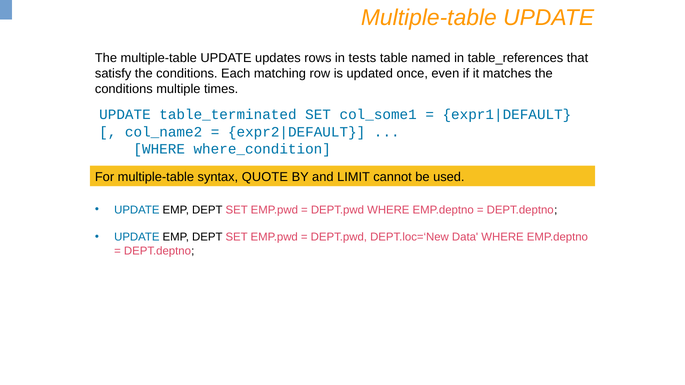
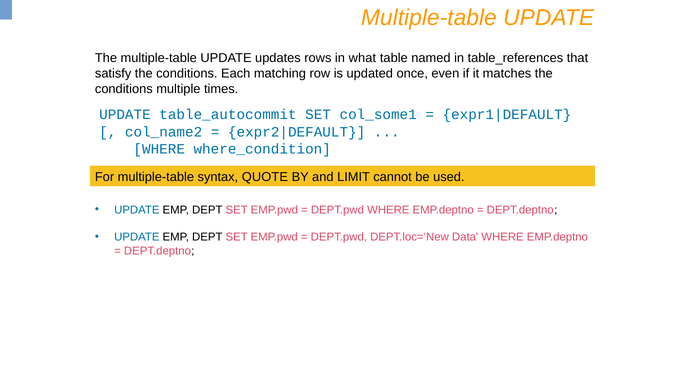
tests: tests -> what
table_terminated: table_terminated -> table_autocommit
